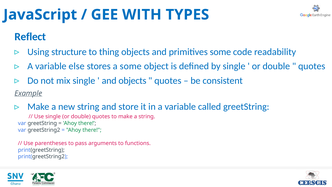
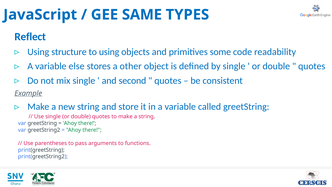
WITH: WITH -> SAME
to thing: thing -> using
a some: some -> other
and objects: objects -> second
